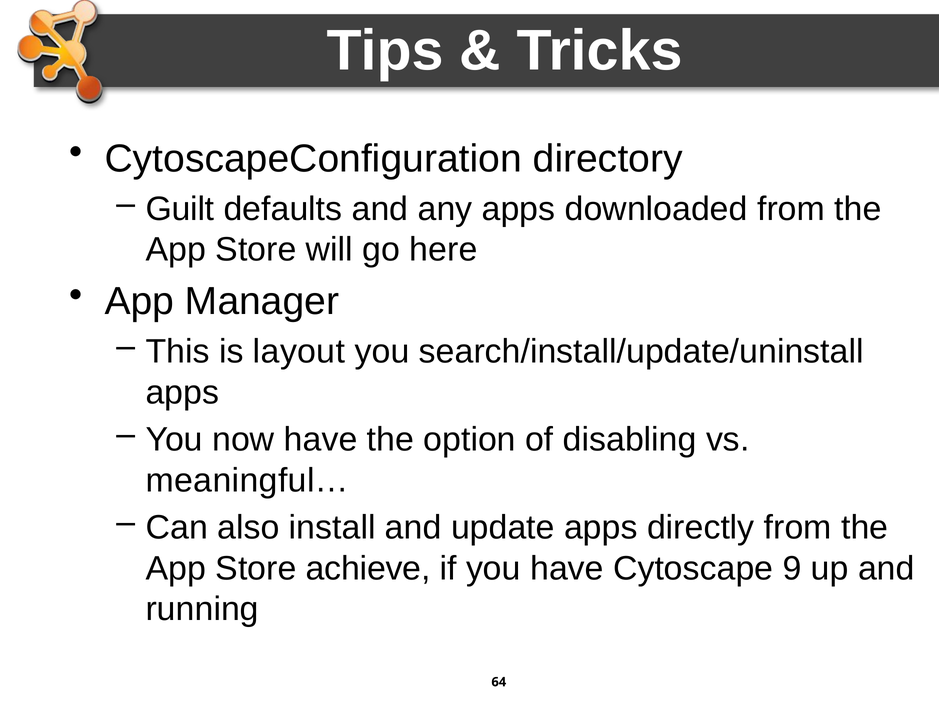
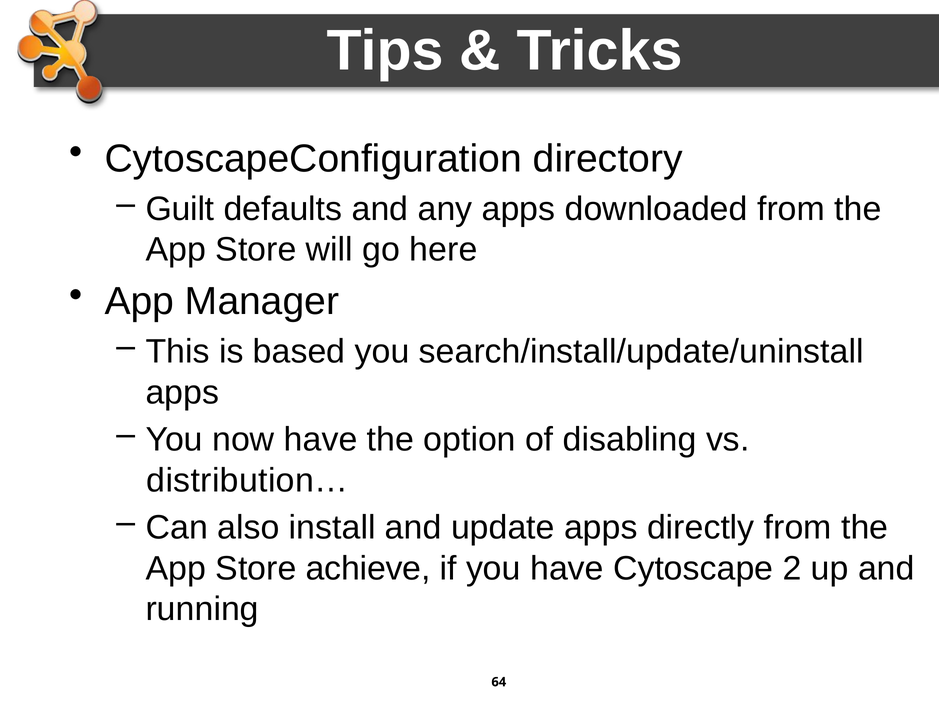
layout: layout -> based
meaningful…: meaningful… -> distribution…
9: 9 -> 2
